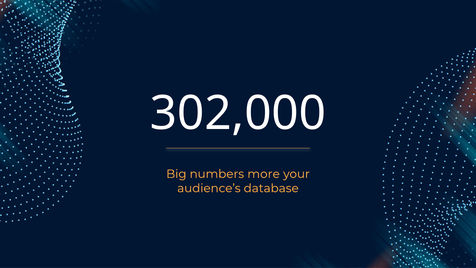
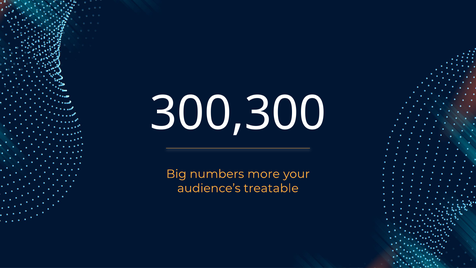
302,000: 302,000 -> 300,300
database: database -> treatable
